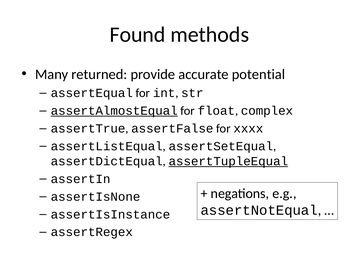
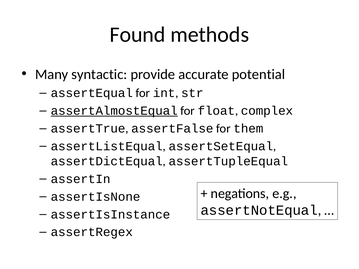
returned: returned -> syntactic
xxxx: xxxx -> them
assertTupleEqual underline: present -> none
